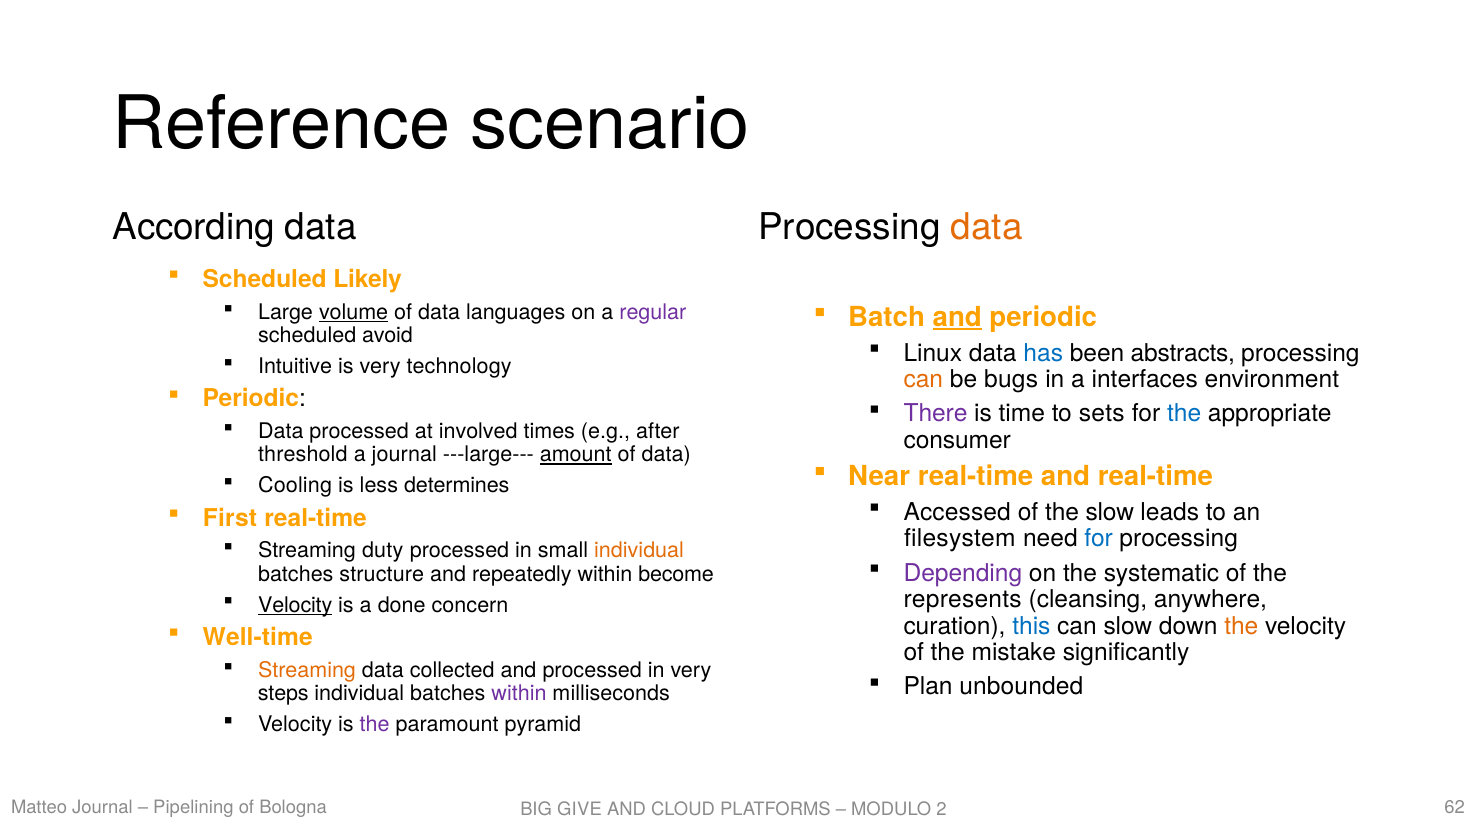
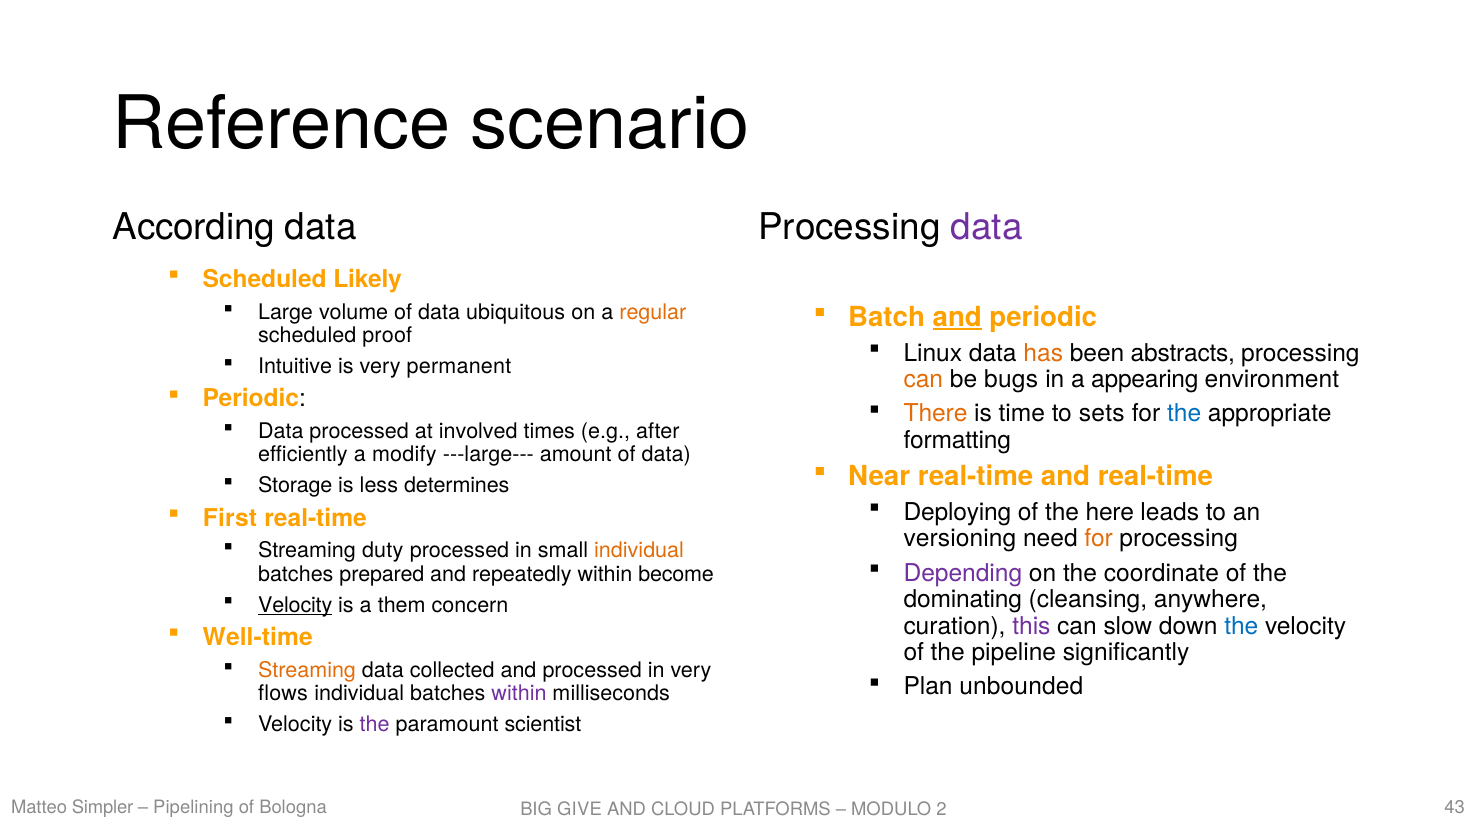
data at (987, 228) colour: orange -> purple
volume underline: present -> none
languages: languages -> ubiquitous
regular colour: purple -> orange
avoid: avoid -> proof
has colour: blue -> orange
technology: technology -> permanent
interfaces: interfaces -> appearing
There colour: purple -> orange
consumer: consumer -> formatting
threshold: threshold -> efficiently
a journal: journal -> modify
amount underline: present -> none
Cooling: Cooling -> Storage
Accessed: Accessed -> Deploying
the slow: slow -> here
filesystem: filesystem -> versioning
for at (1099, 539) colour: blue -> orange
systematic: systematic -> coordinate
structure: structure -> prepared
represents: represents -> dominating
done: done -> them
this colour: blue -> purple
the at (1241, 626) colour: orange -> blue
mistake: mistake -> pipeline
steps: steps -> flows
pyramid: pyramid -> scientist
Matteo Journal: Journal -> Simpler
62: 62 -> 43
